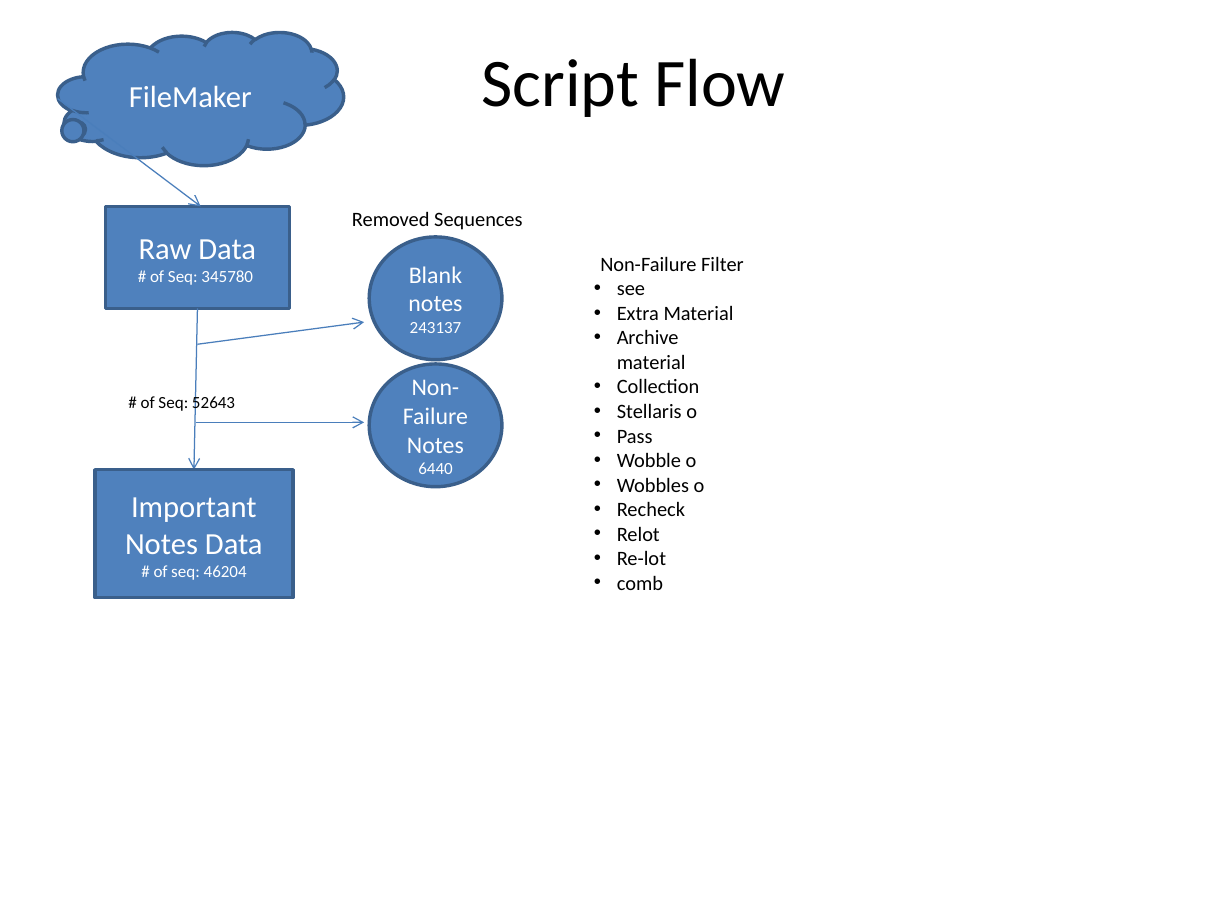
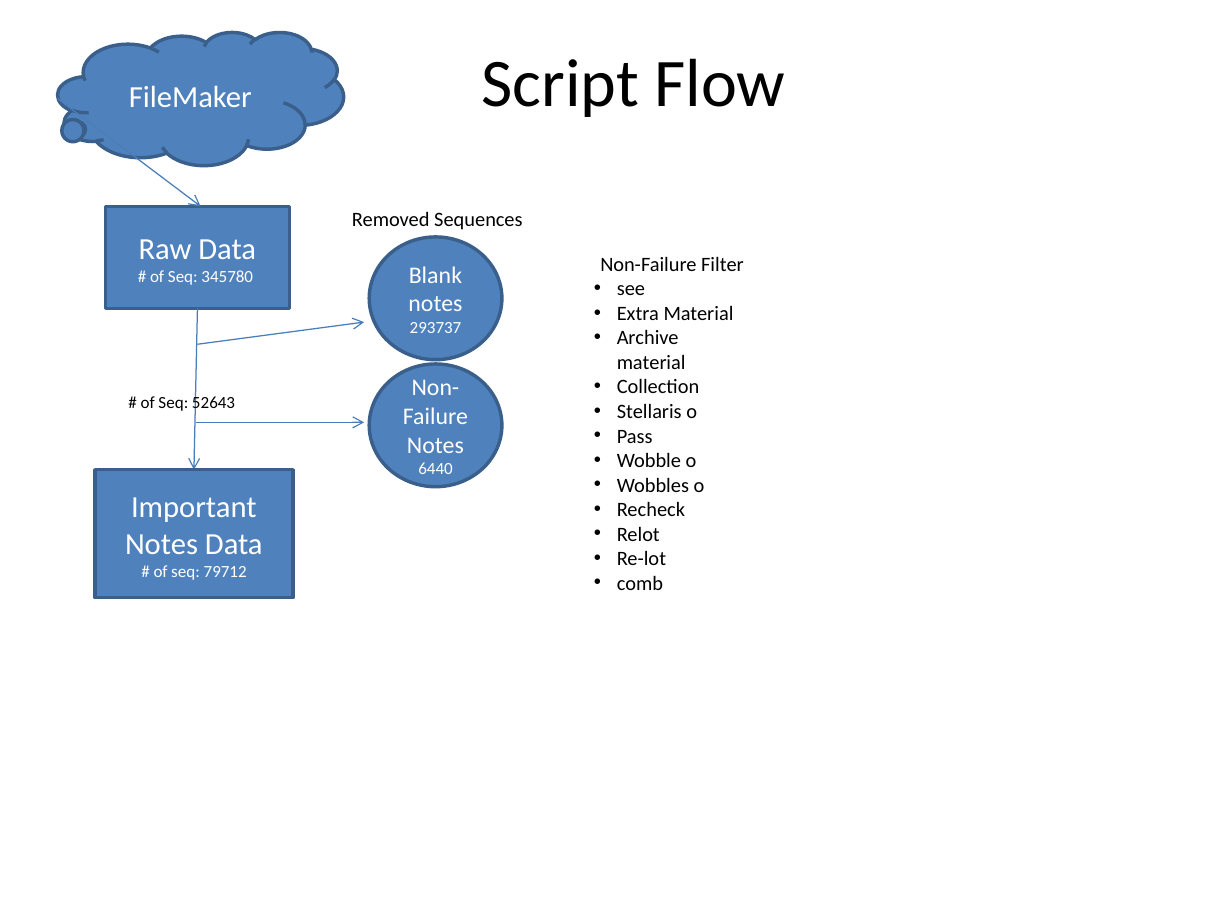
243137: 243137 -> 293737
46204: 46204 -> 79712
